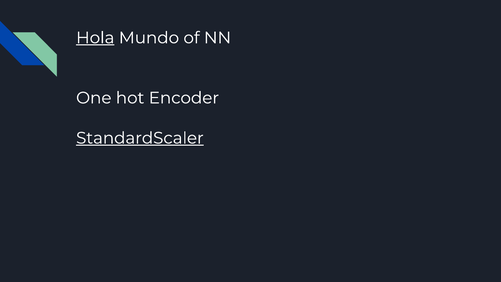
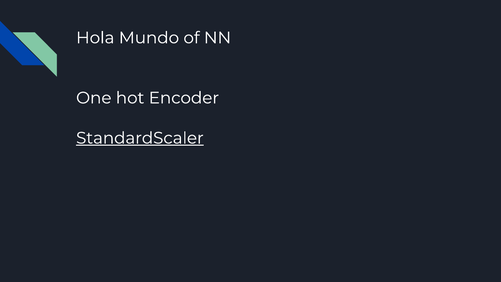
Hola underline: present -> none
